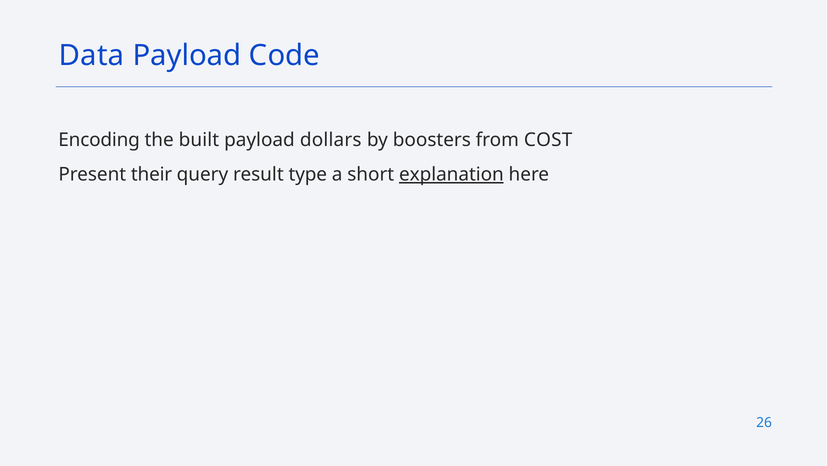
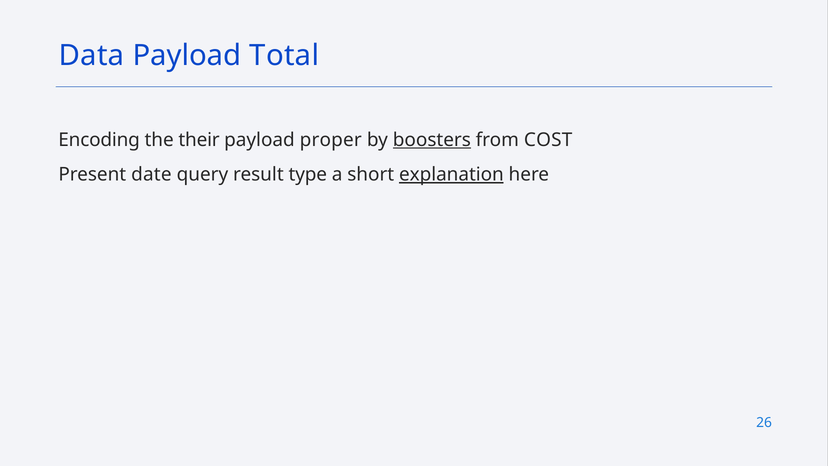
Code: Code -> Total
built: built -> their
dollars: dollars -> proper
boosters underline: none -> present
their: their -> date
